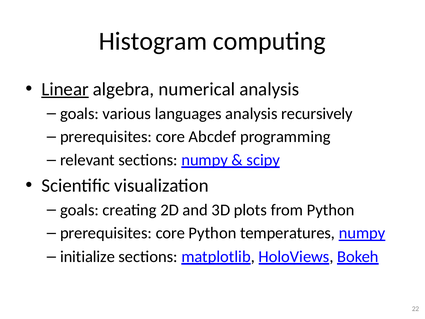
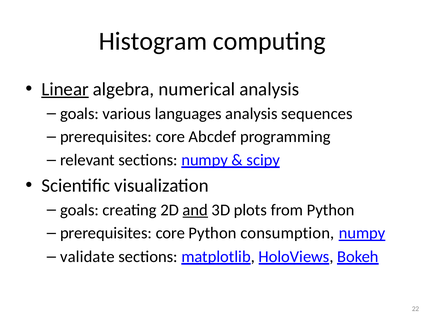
recursively: recursively -> sequences
and underline: none -> present
temperatures: temperatures -> consumption
initialize: initialize -> validate
